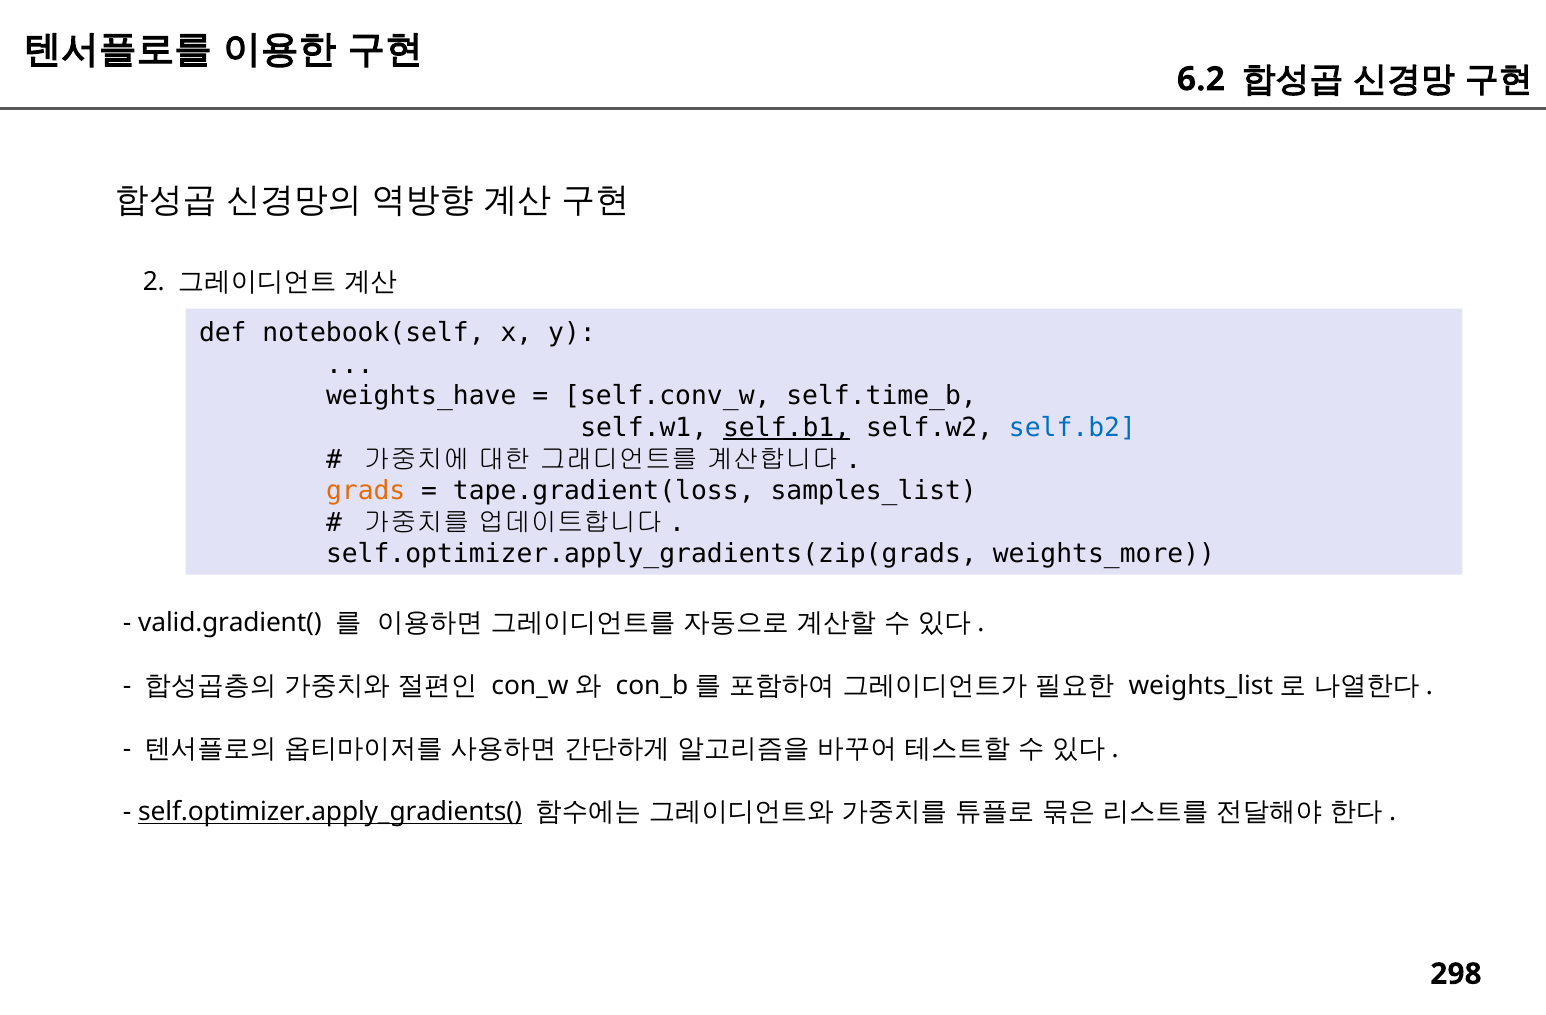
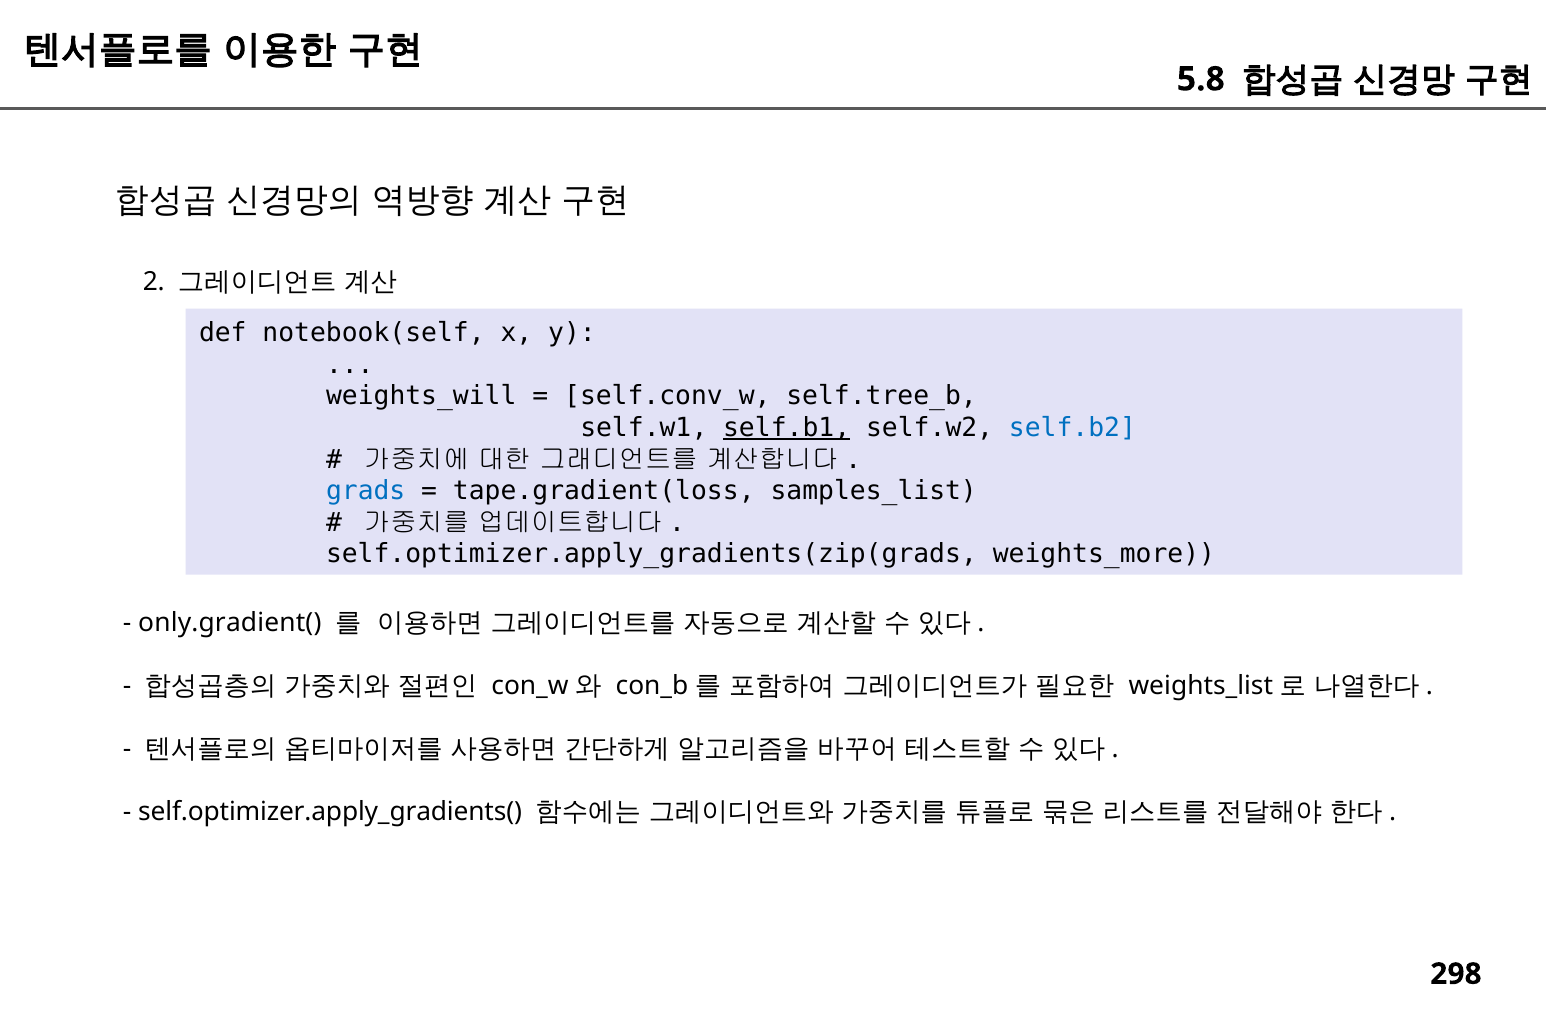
6.2: 6.2 -> 5.8
weights_have: weights_have -> weights_will
self.time_b: self.time_b -> self.tree_b
grads colour: orange -> blue
valid.gradient(: valid.gradient( -> only.gradient(
self.optimizer.apply_gradients( underline: present -> none
